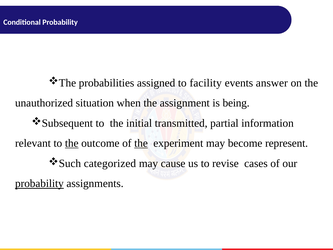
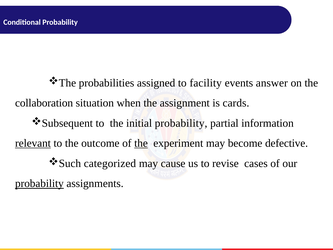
unauthorized: unauthorized -> collaboration
being: being -> cards
initial transmitted: transmitted -> probability
relevant underline: none -> present
the at (72, 143) underline: present -> none
represent: represent -> defective
